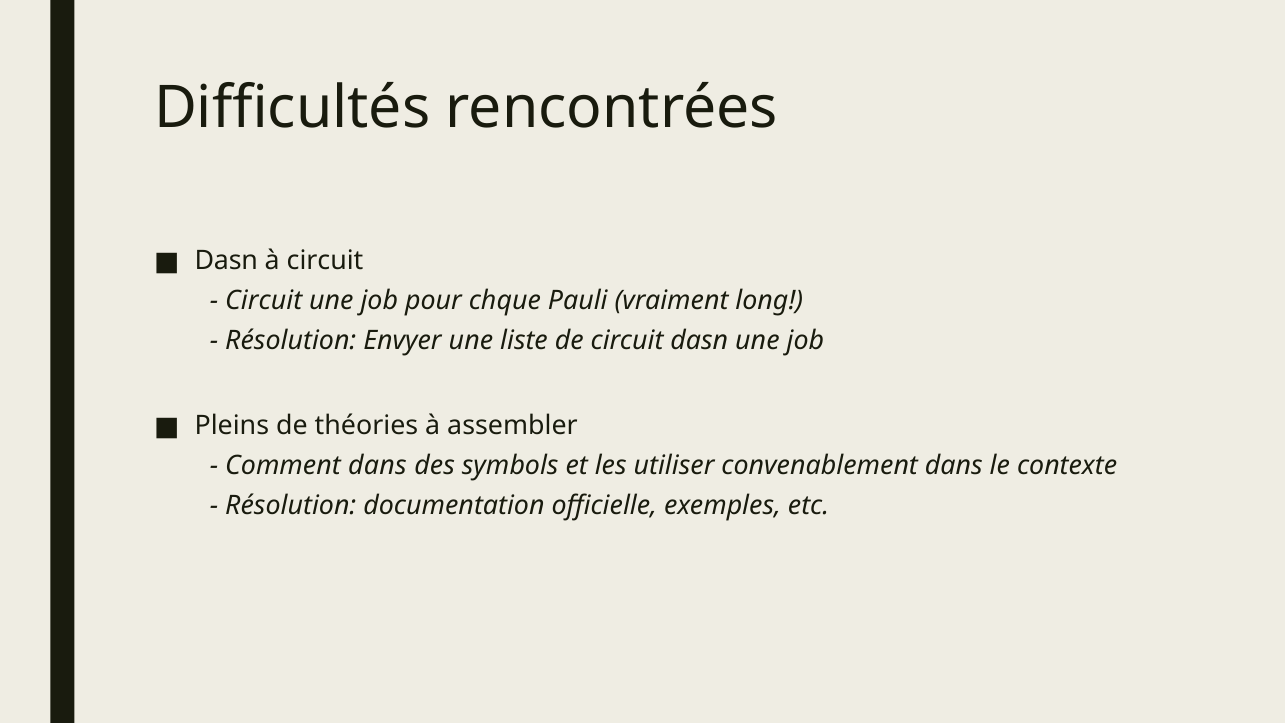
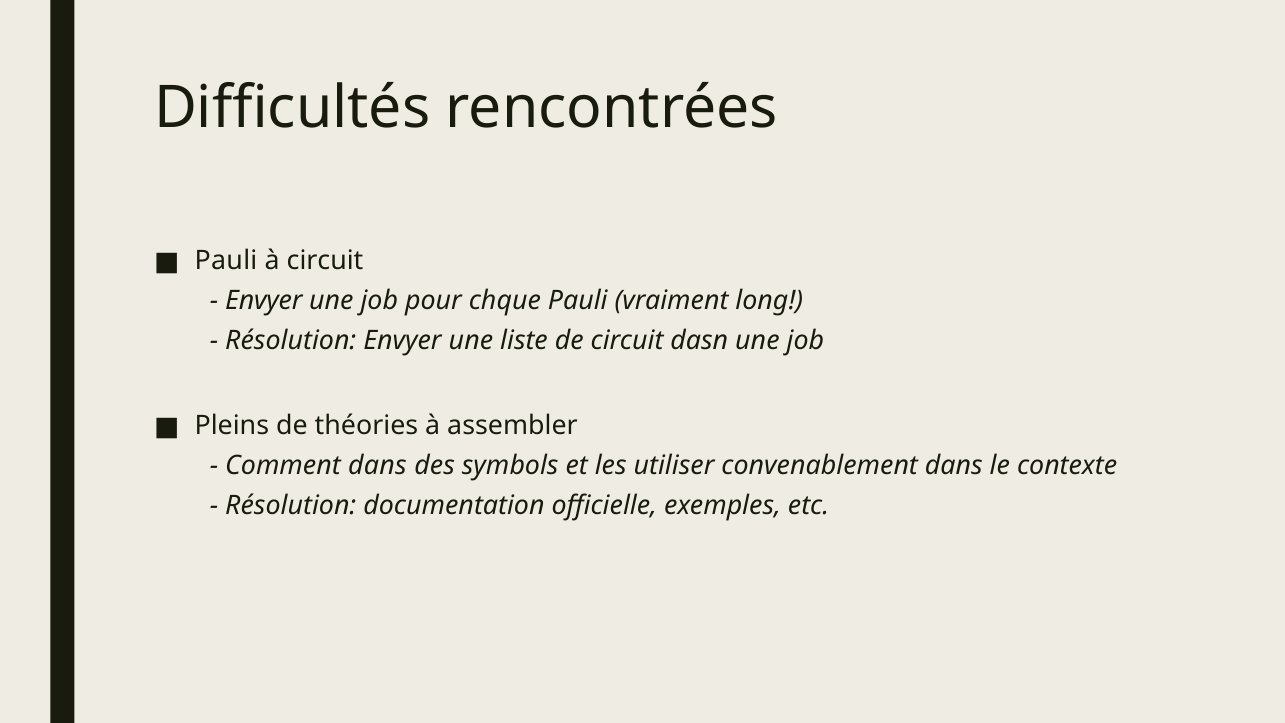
Dasn at (226, 261): Dasn -> Pauli
Circuit at (264, 301): Circuit -> Envyer
